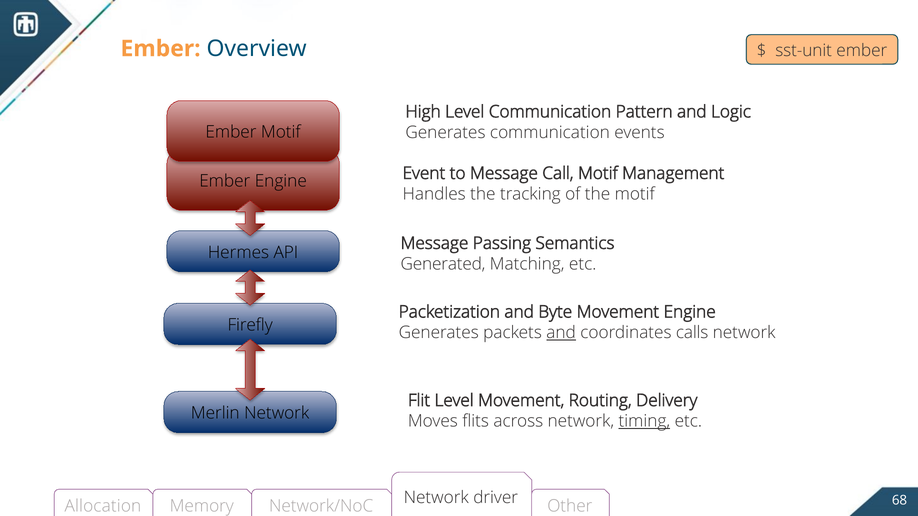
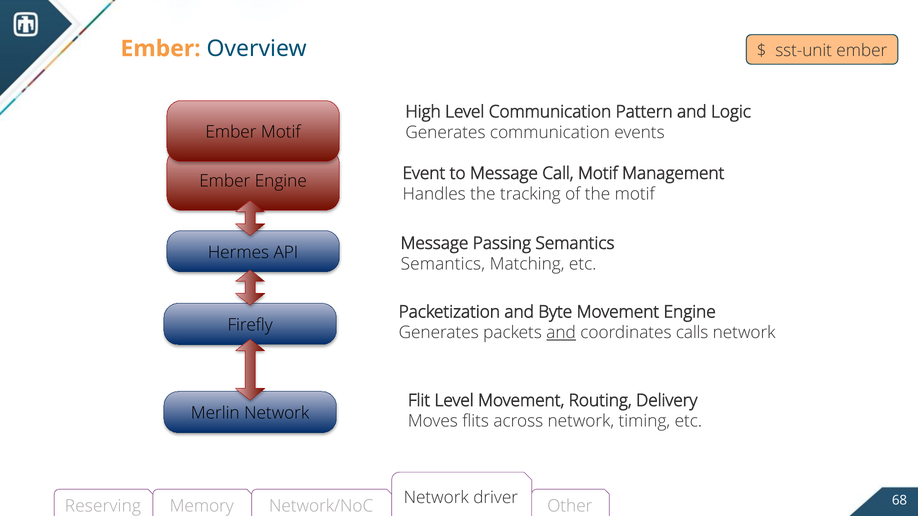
Generated at (443, 264): Generated -> Semantics
timing underline: present -> none
Allocation: Allocation -> Reserving
